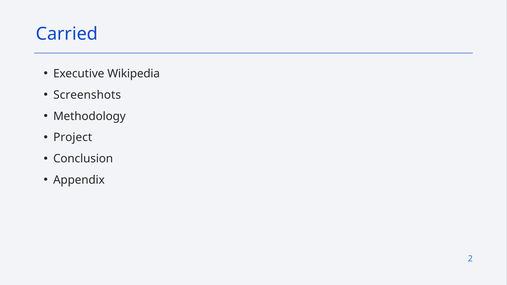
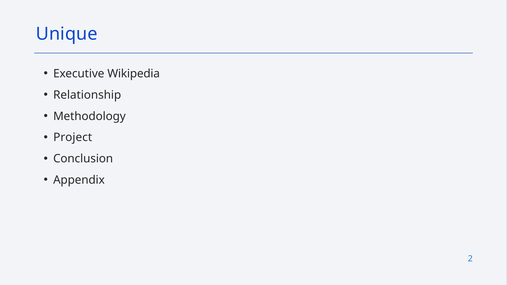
Carried: Carried -> Unique
Screenshots: Screenshots -> Relationship
